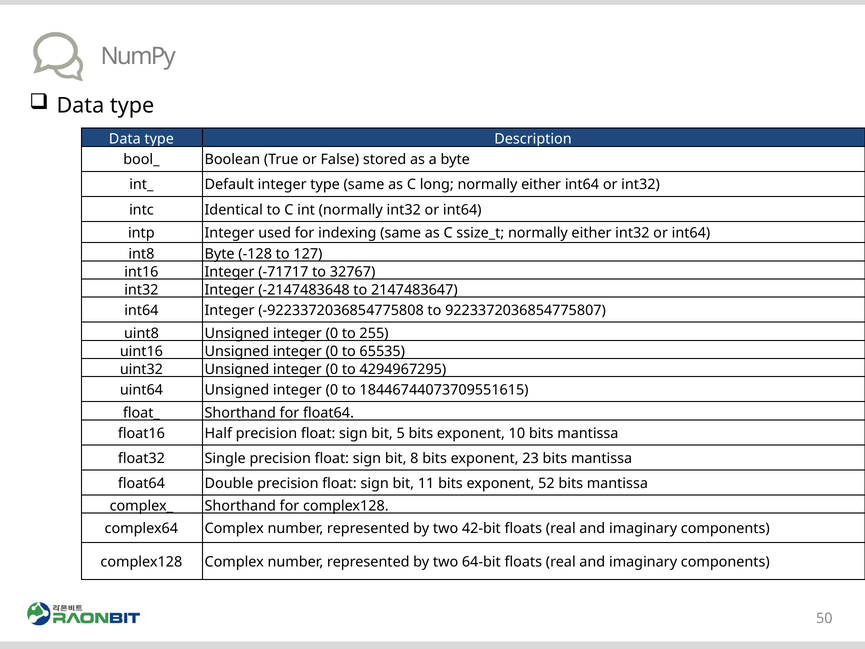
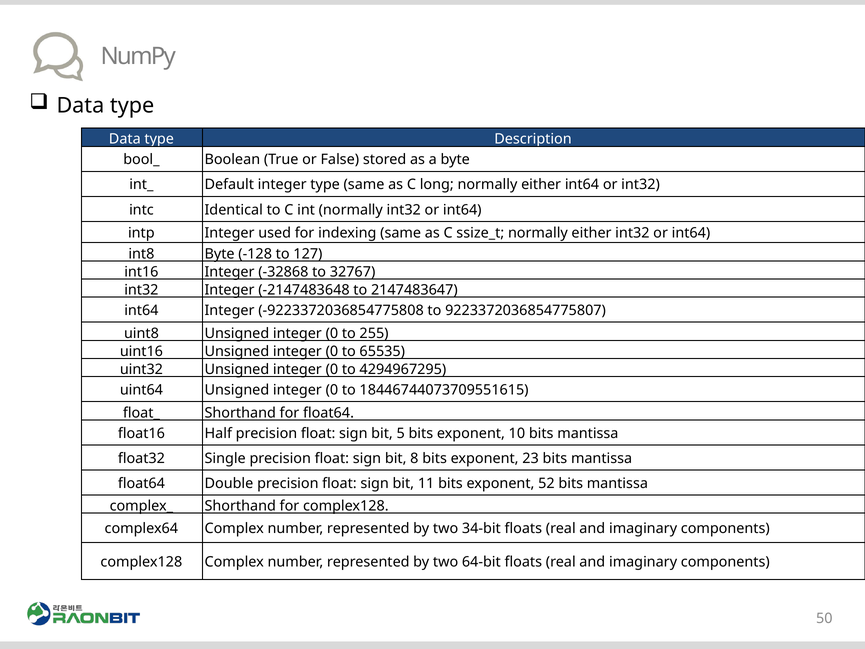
-71717: -71717 -> -32868
42-bit: 42-bit -> 34-bit
